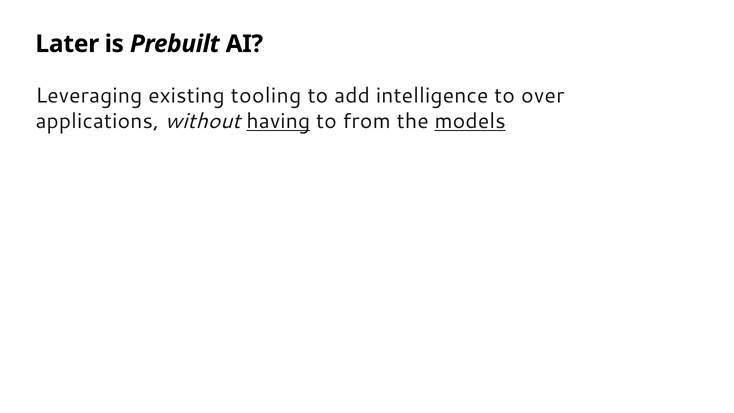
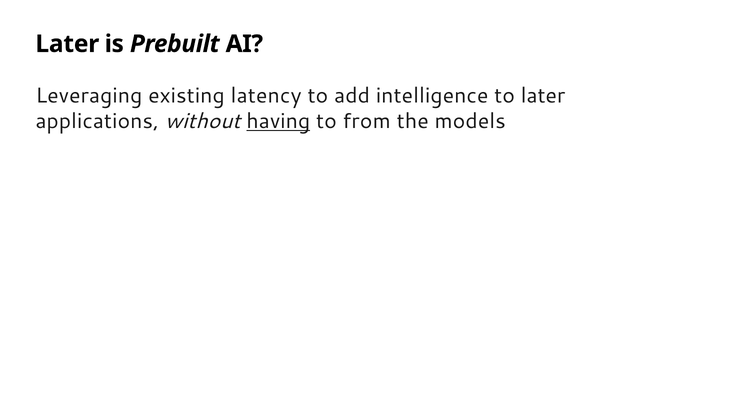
tooling: tooling -> latency
to over: over -> later
models underline: present -> none
